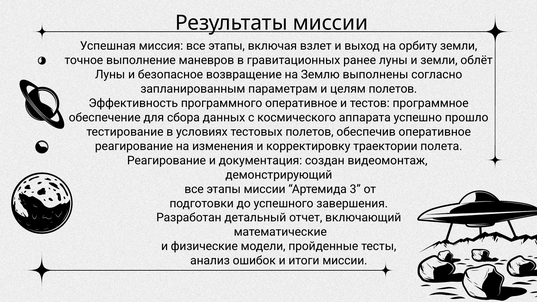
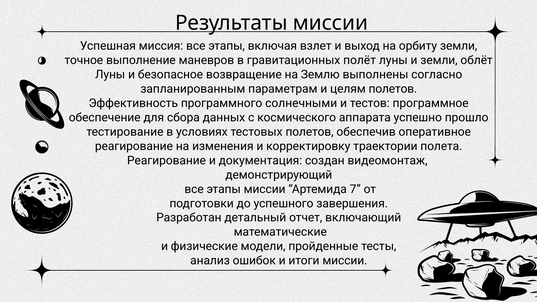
ранее: ранее -> полёт
программного оперативное: оперативное -> солнечными
3: 3 -> 7
